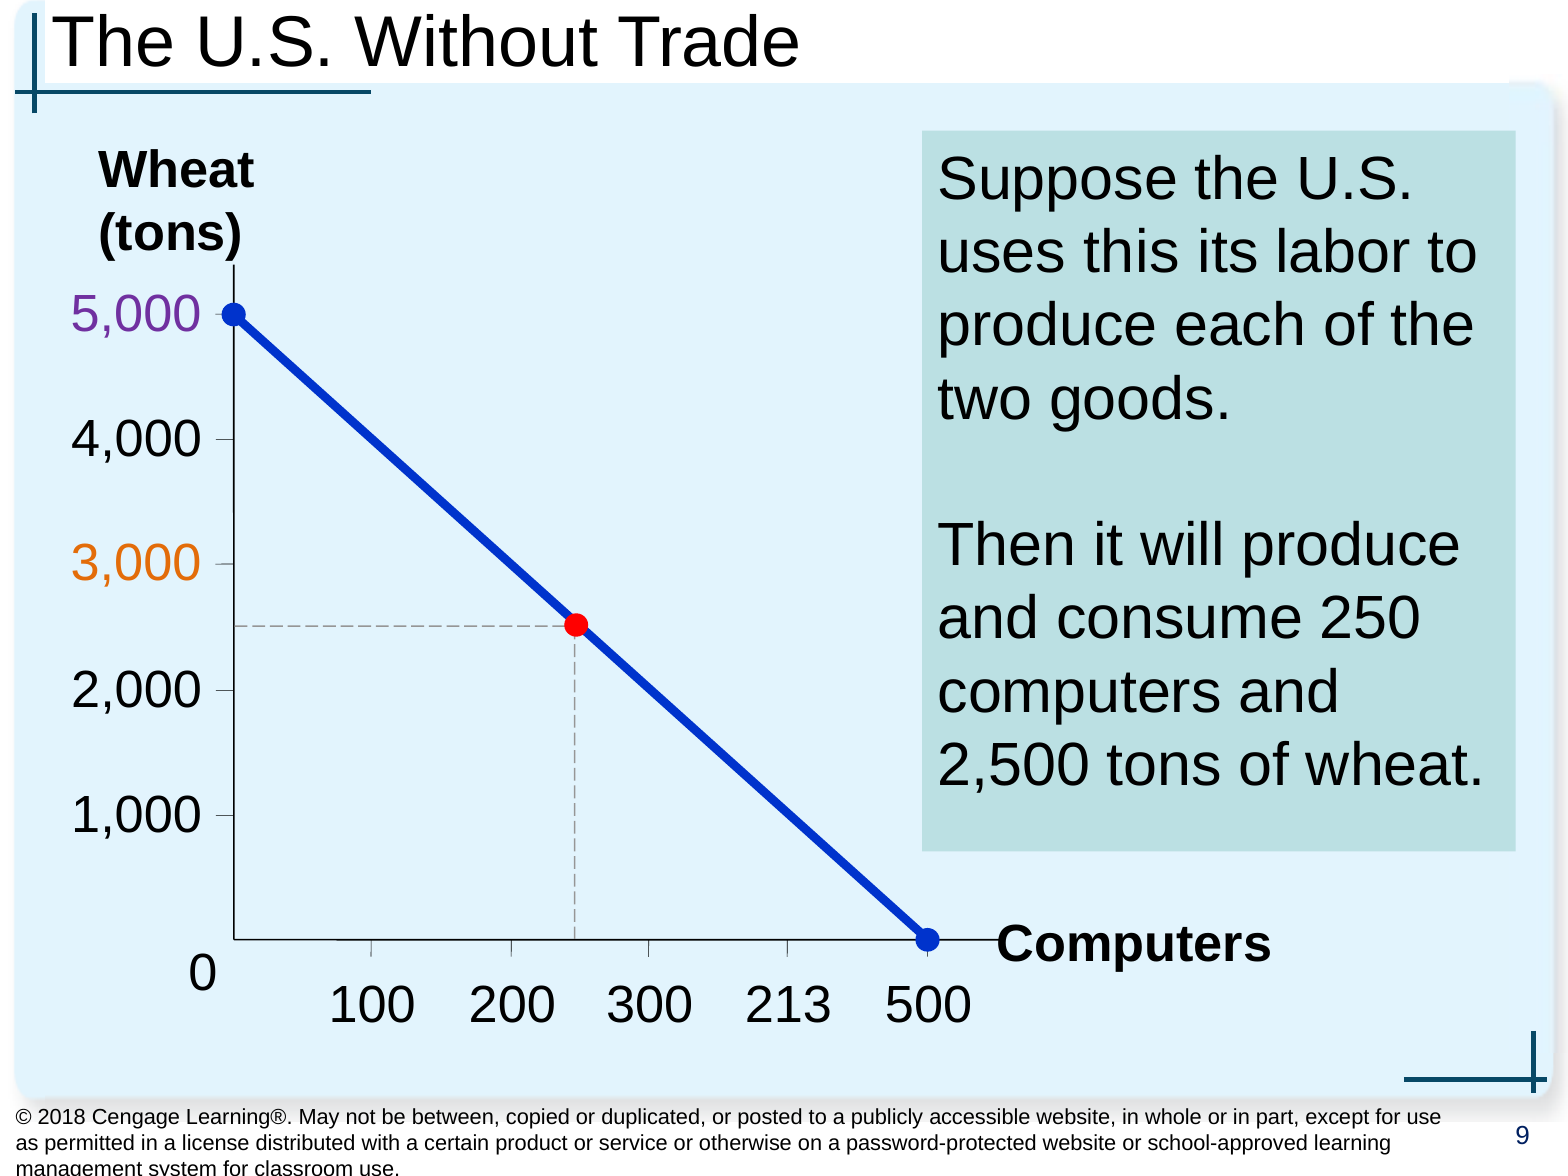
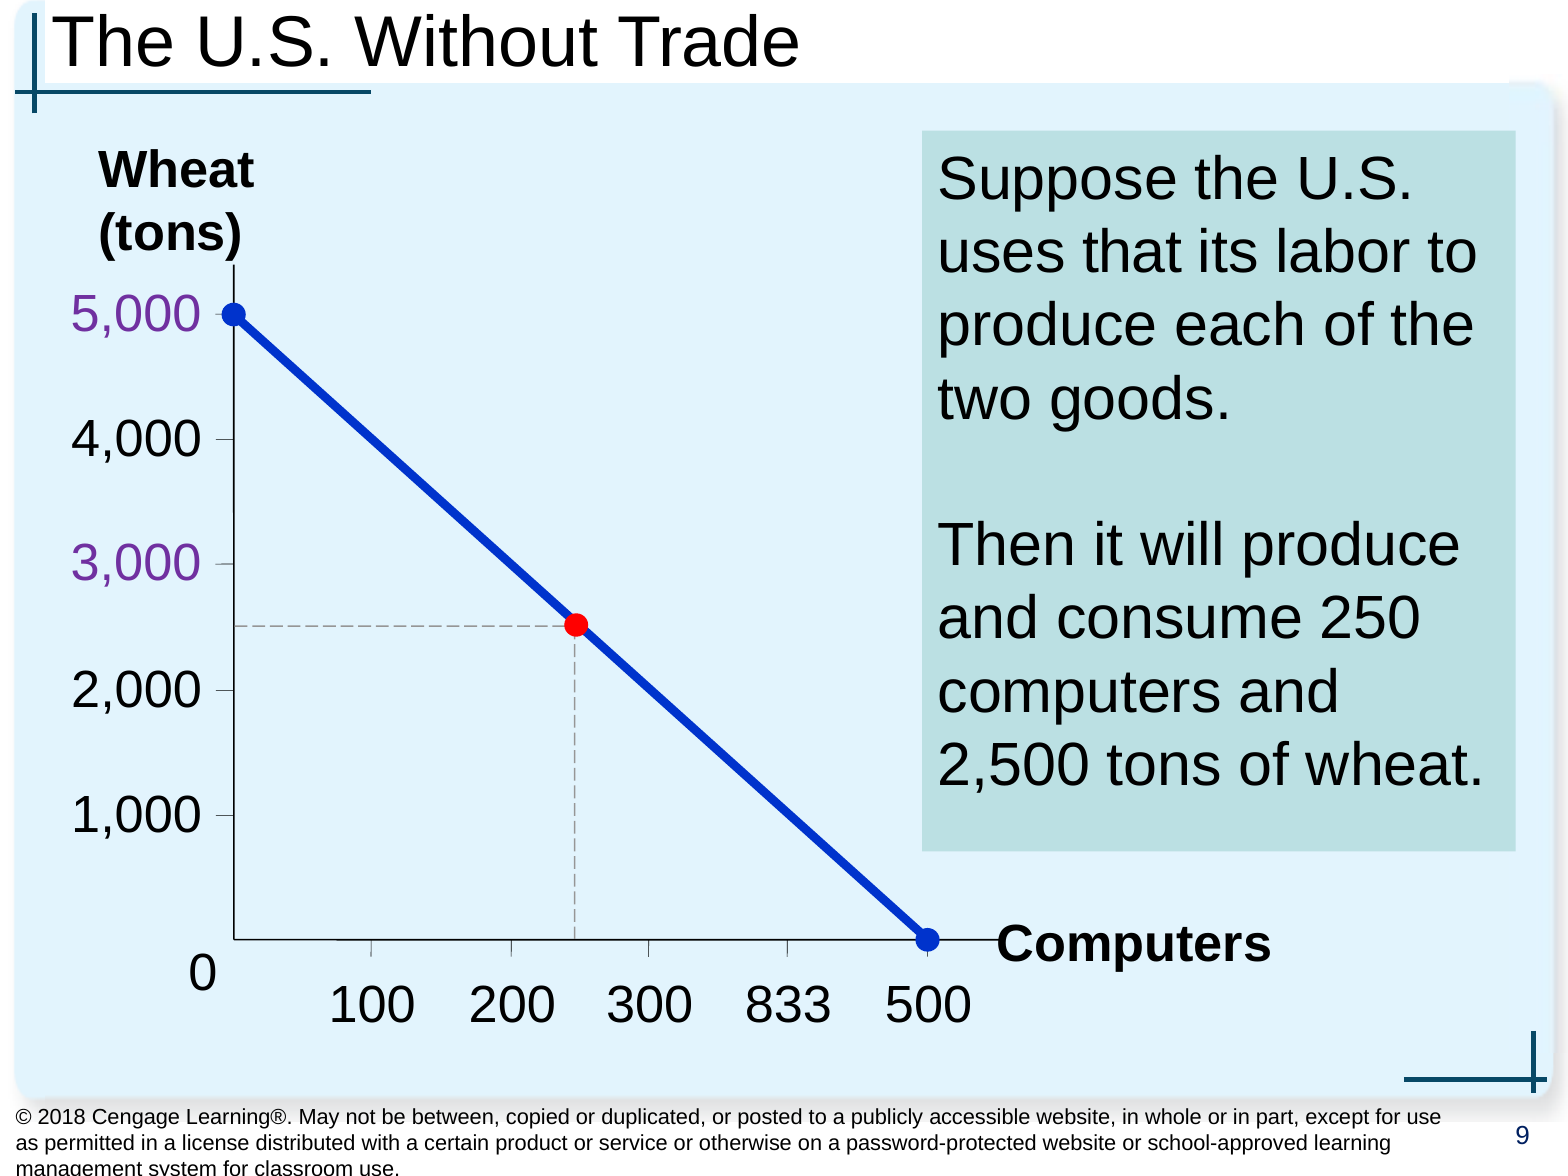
this: this -> that
3,000 colour: orange -> purple
213: 213 -> 833
